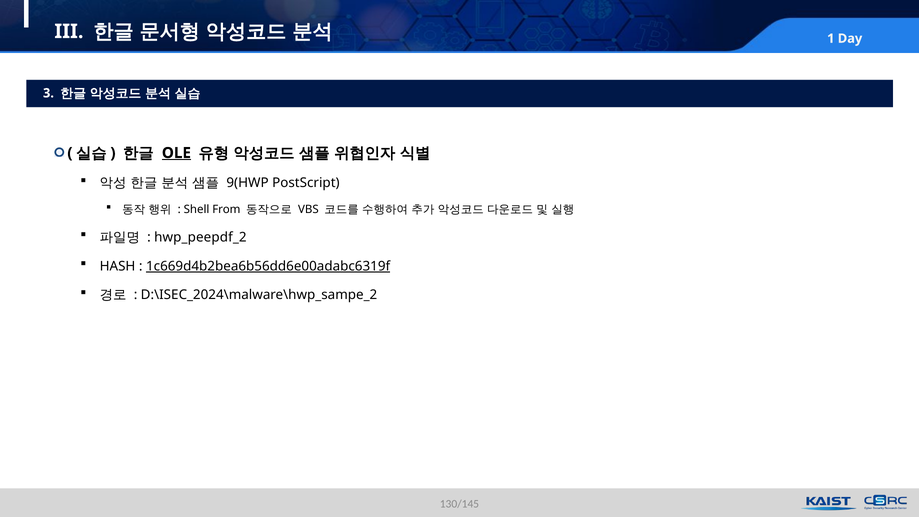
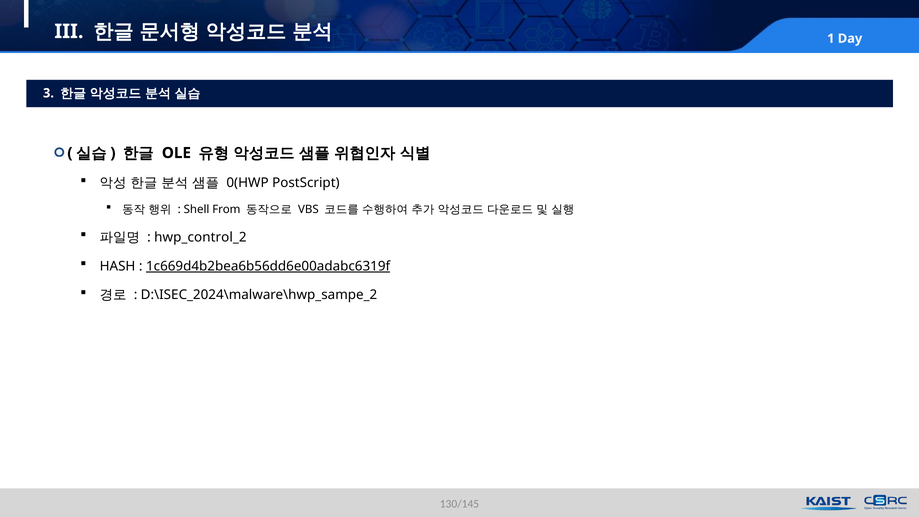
OLE underline: present -> none
9(HWP: 9(HWP -> 0(HWP
hwp_peepdf_2: hwp_peepdf_2 -> hwp_control_2
